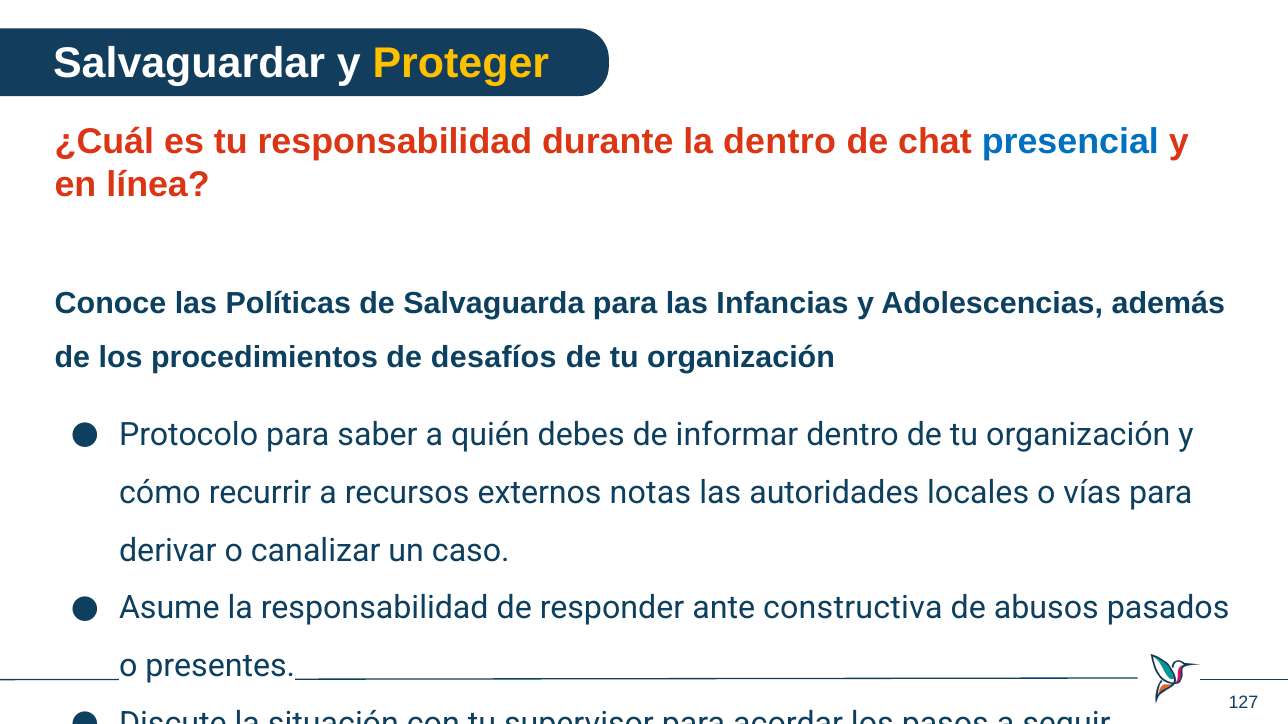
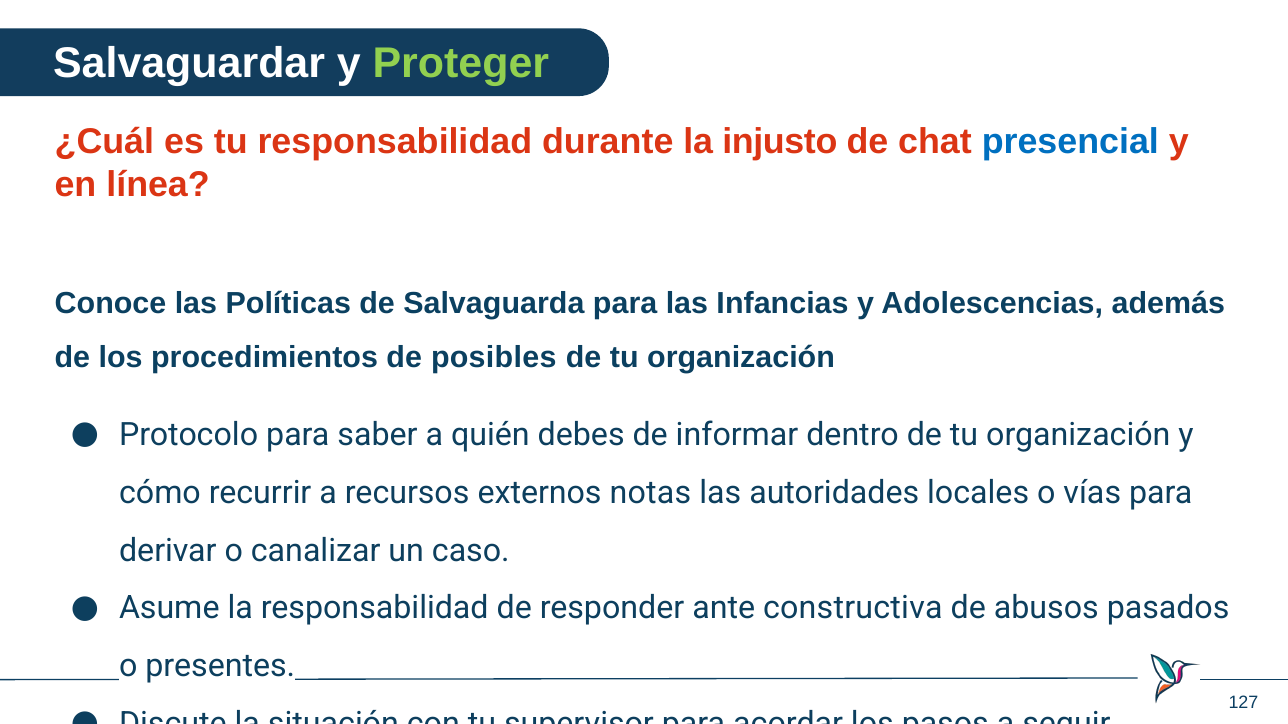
Proteger colour: yellow -> light green
la dentro: dentro -> injusto
desafíos: desafíos -> posibles
